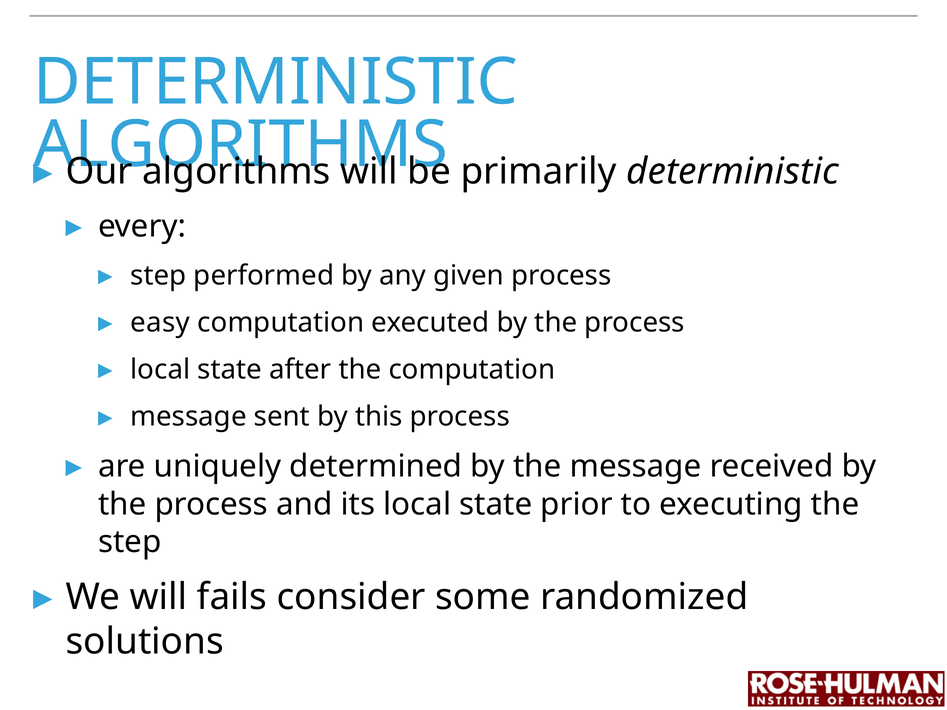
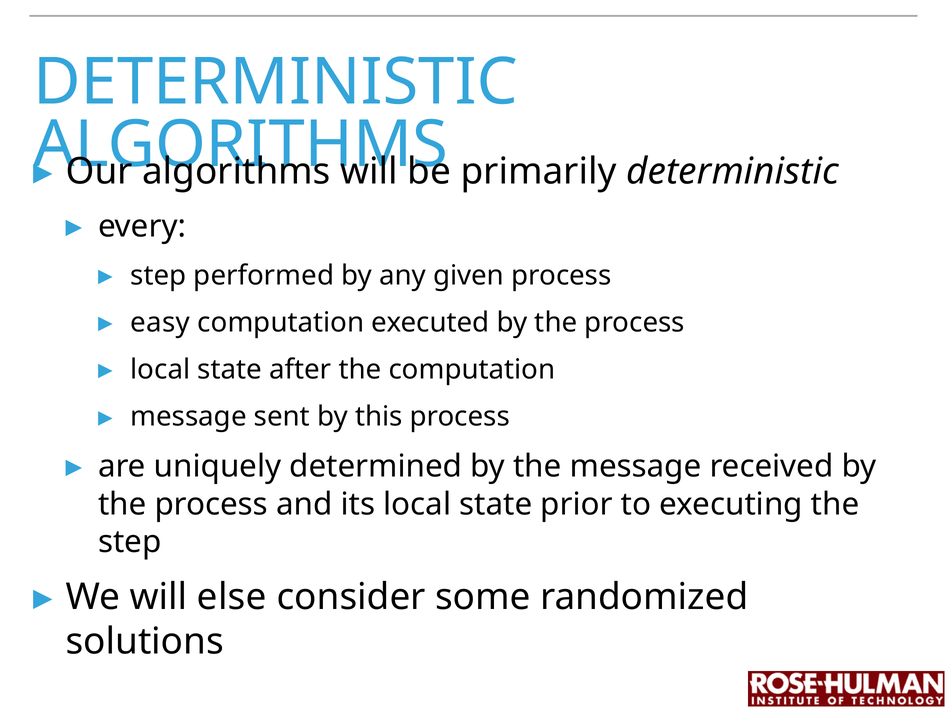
fails: fails -> else
